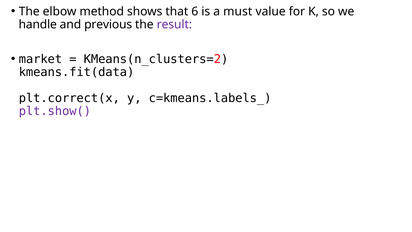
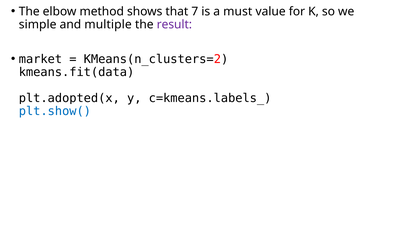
6: 6 -> 7
handle: handle -> simple
previous: previous -> multiple
plt.correct(x: plt.correct(x -> plt.adopted(x
plt.show( colour: purple -> blue
